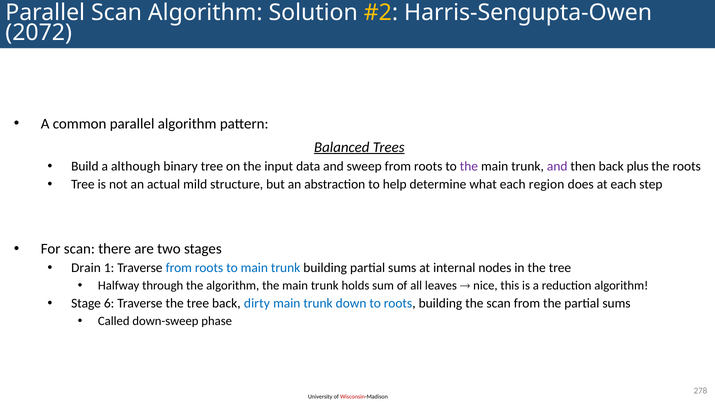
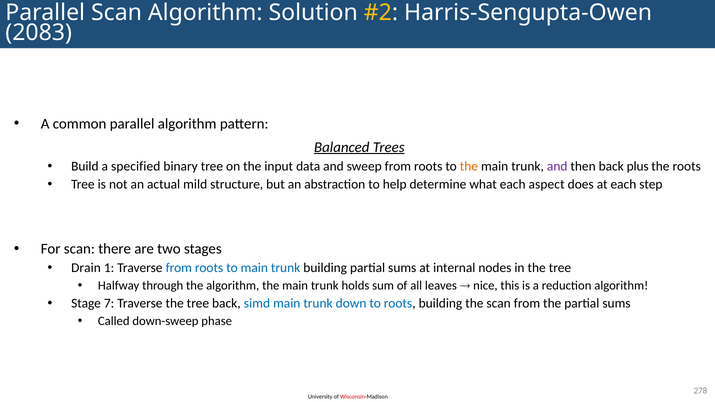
2072: 2072 -> 2083
although: although -> specified
the at (469, 166) colour: purple -> orange
region: region -> aspect
6: 6 -> 7
dirty: dirty -> simd
